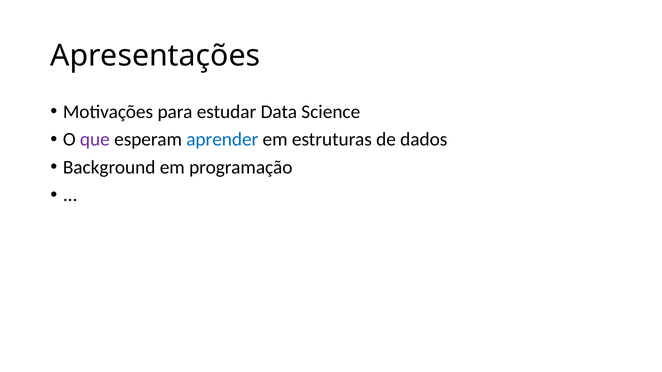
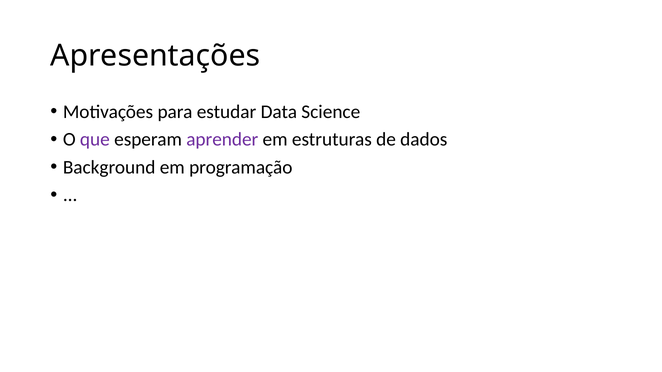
aprender colour: blue -> purple
